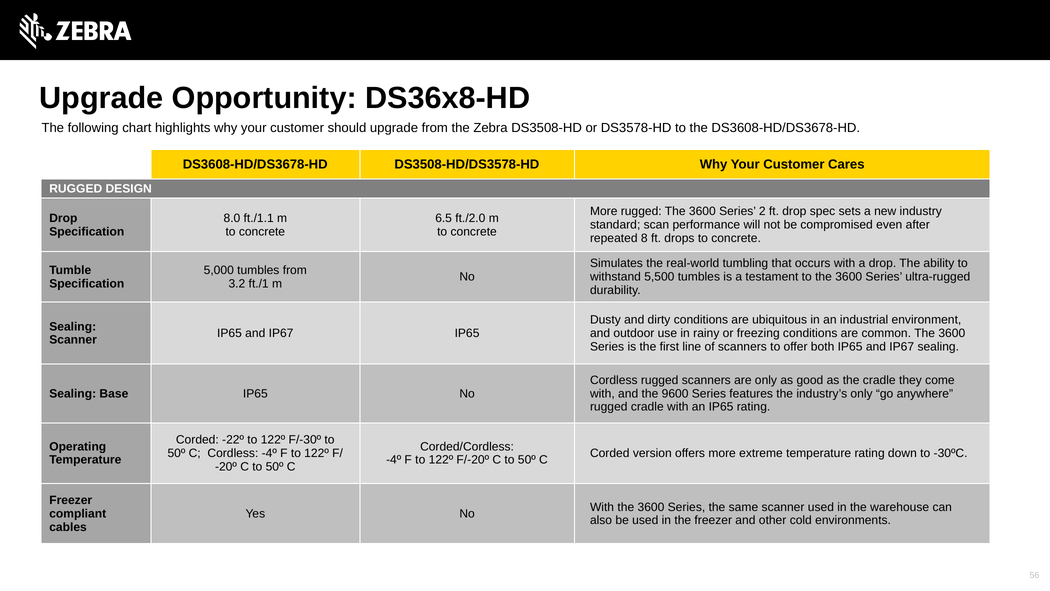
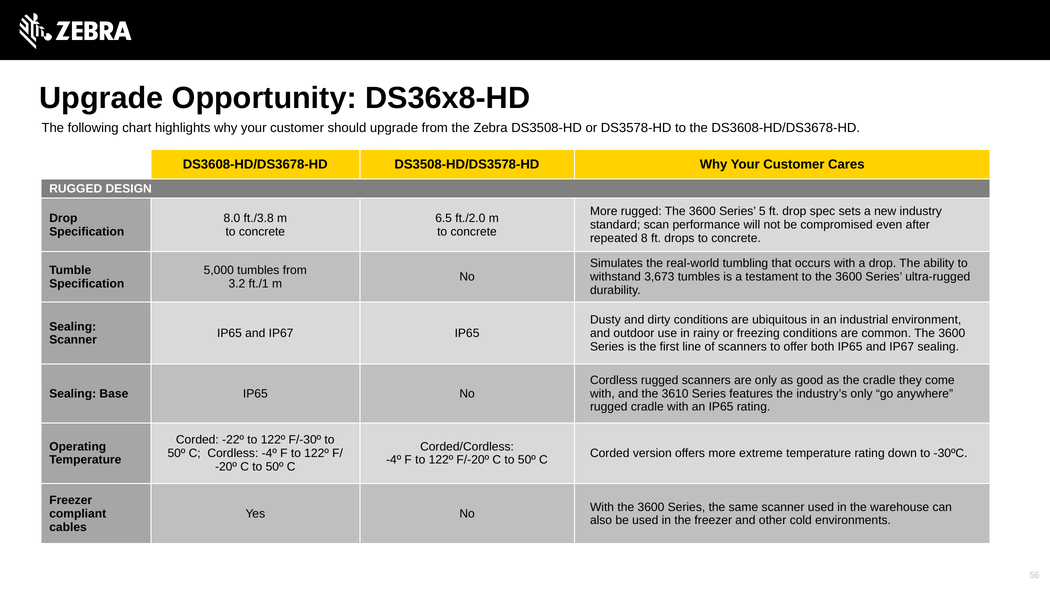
2: 2 -> 5
ft./1.1: ft./1.1 -> ft./3.8
5,500: 5,500 -> 3,673
9600: 9600 -> 3610
